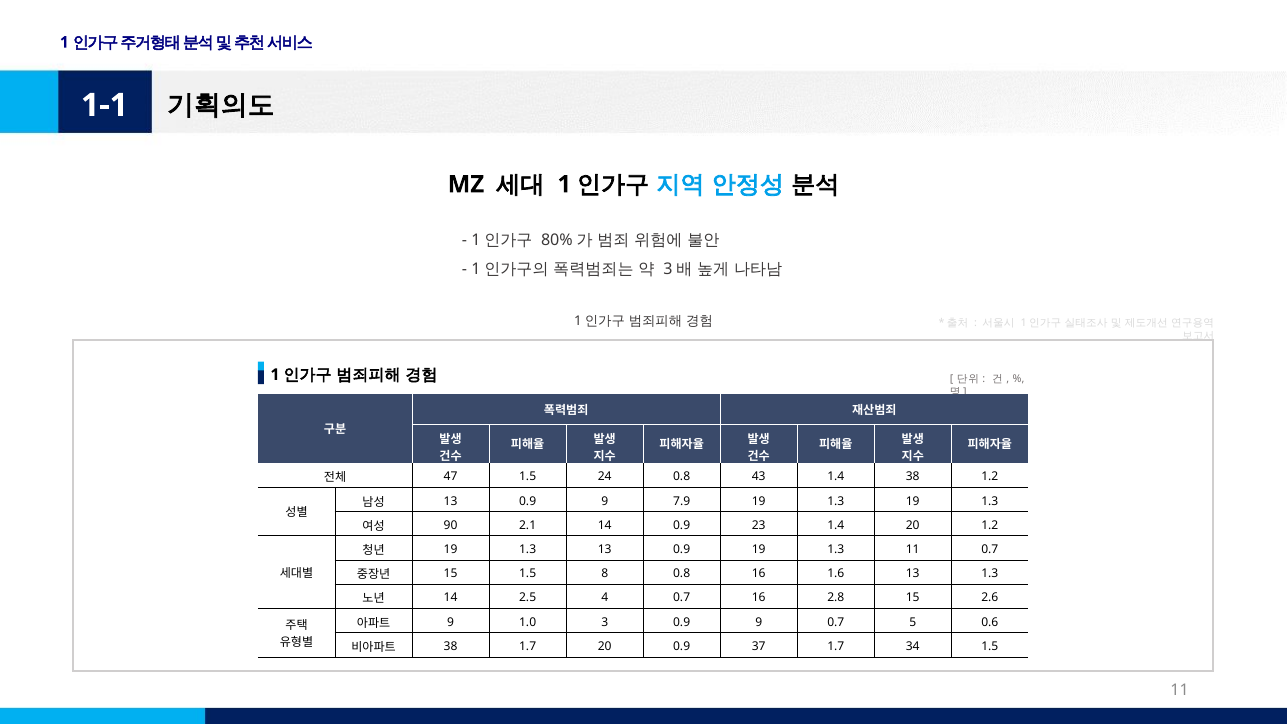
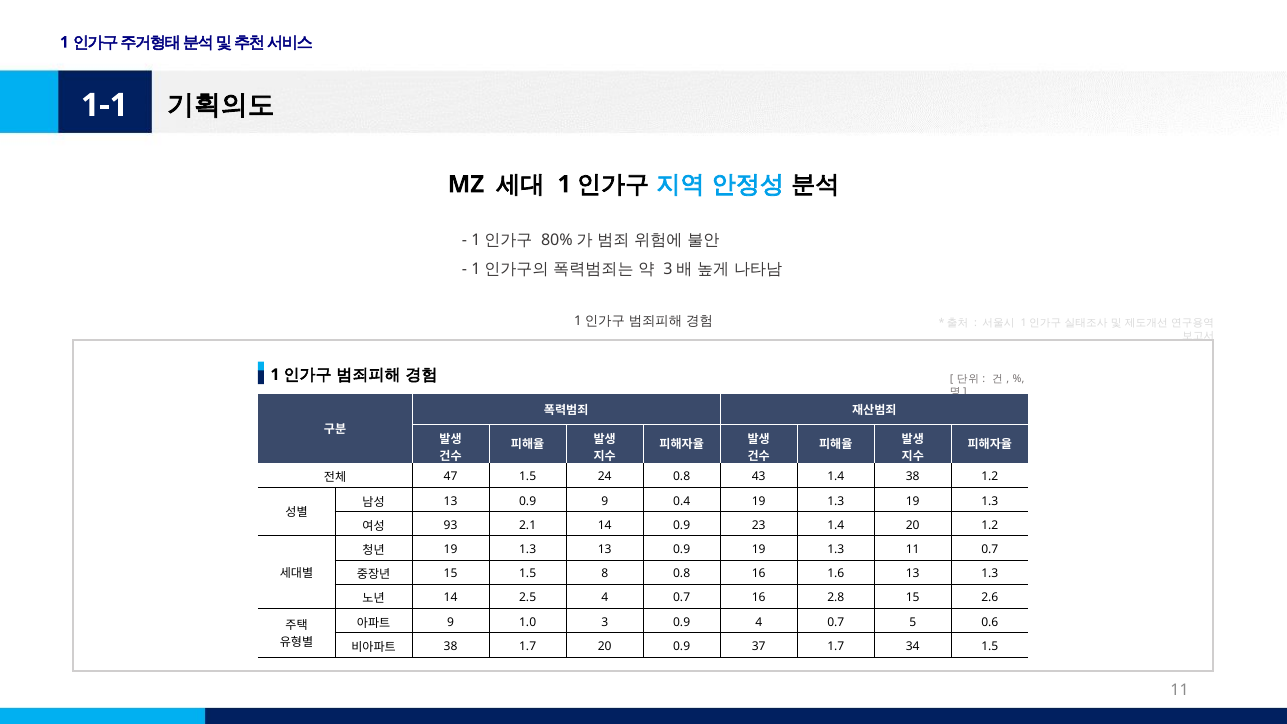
7.9: 7.9 -> 0.4
90: 90 -> 93
3 0.9 9: 9 -> 4
